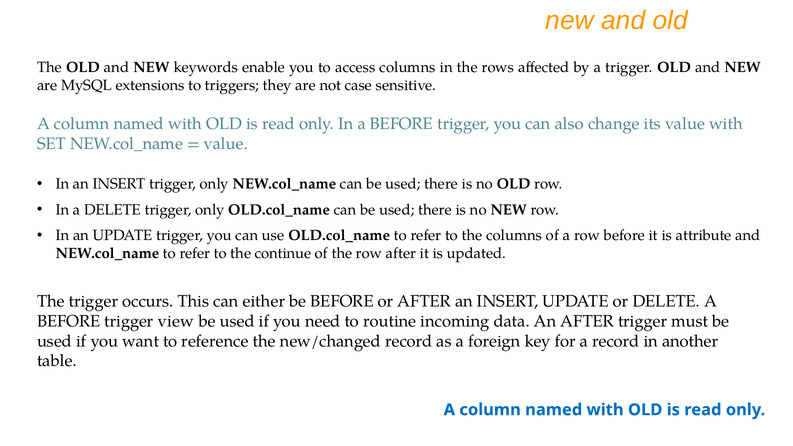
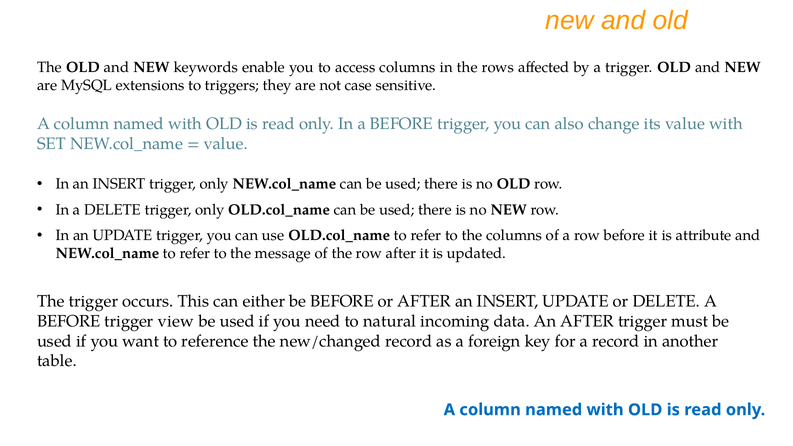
continue: continue -> message
routine: routine -> natural
